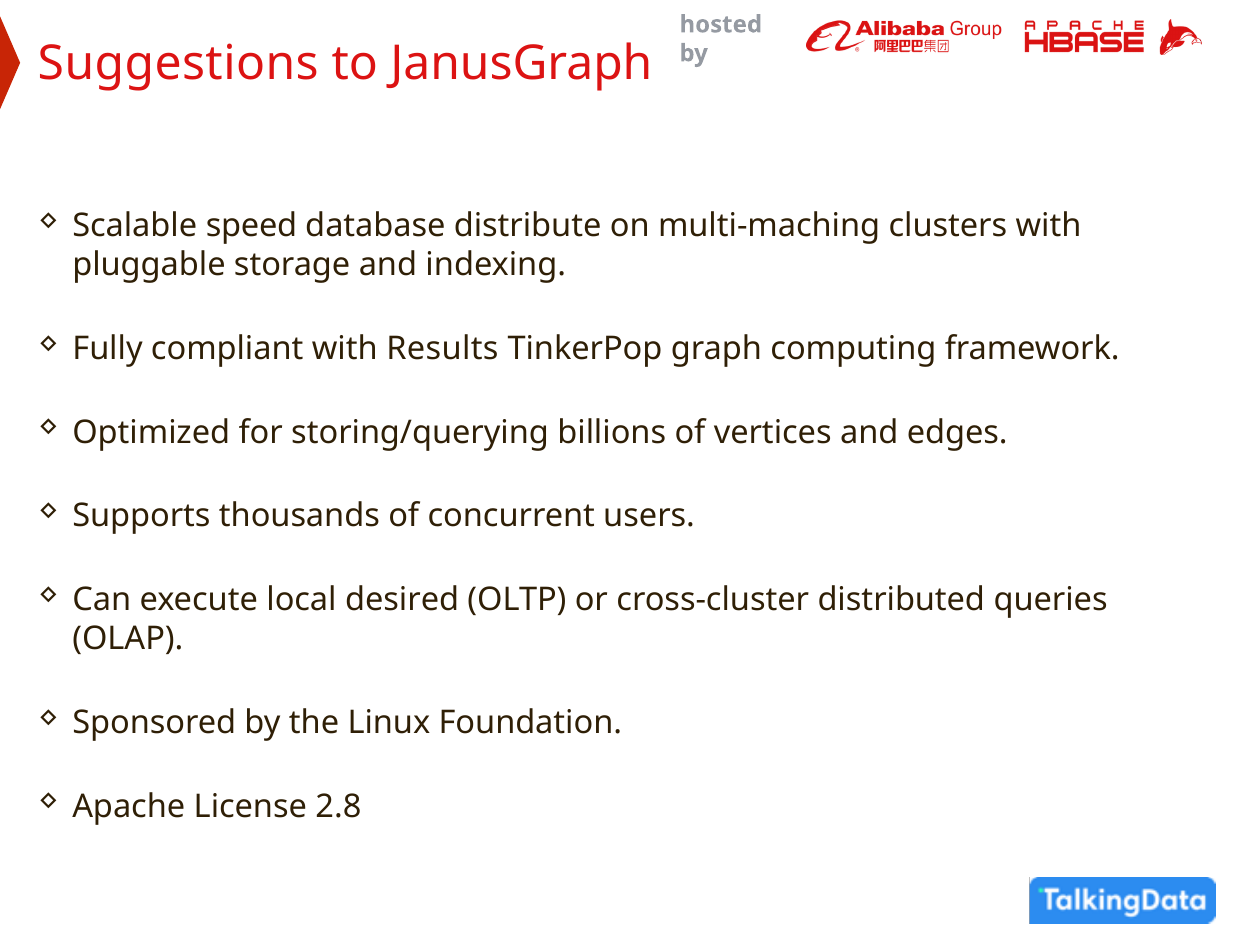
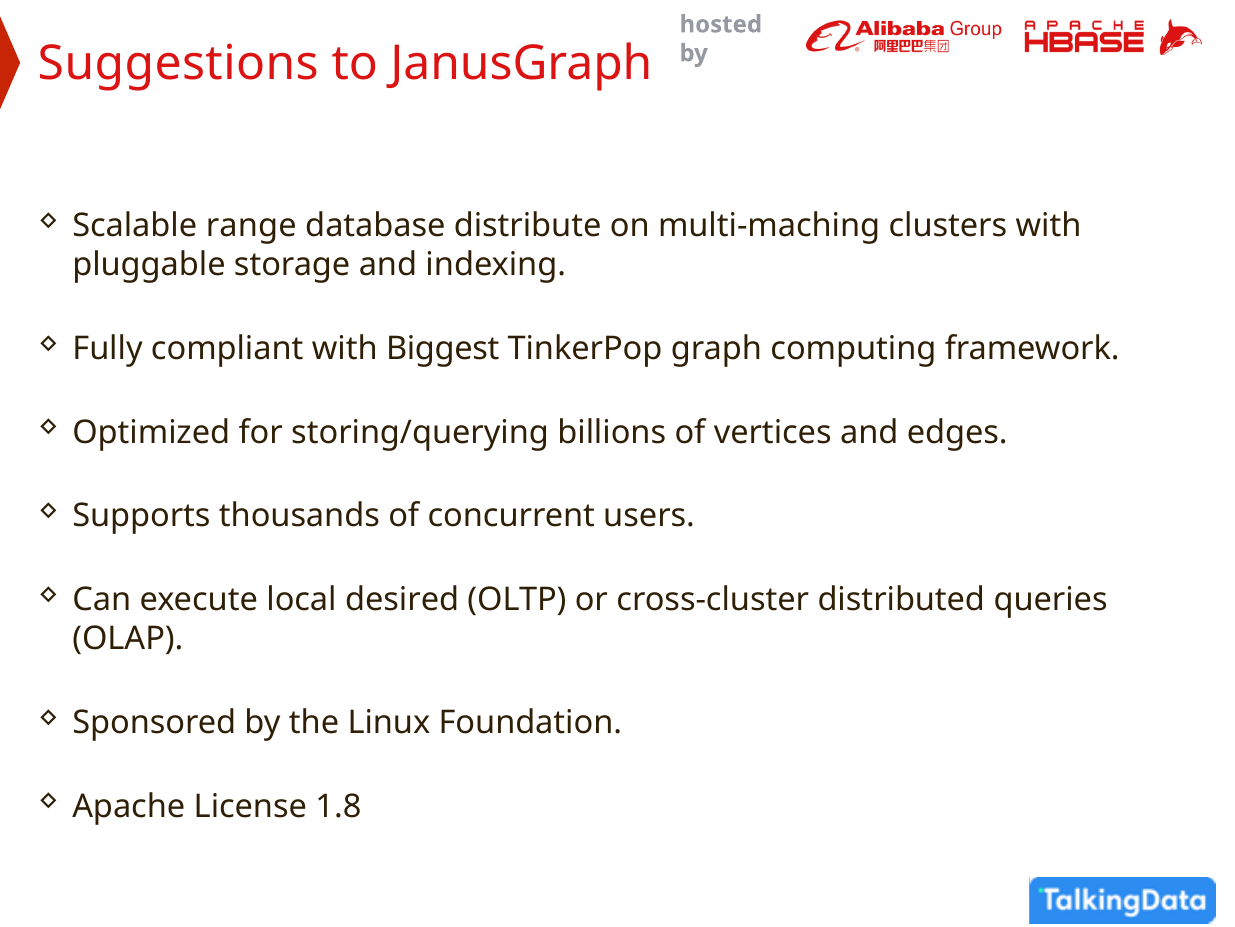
speed: speed -> range
Results: Results -> Biggest
2.8: 2.8 -> 1.8
